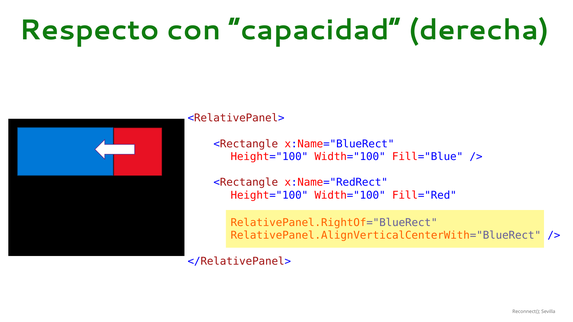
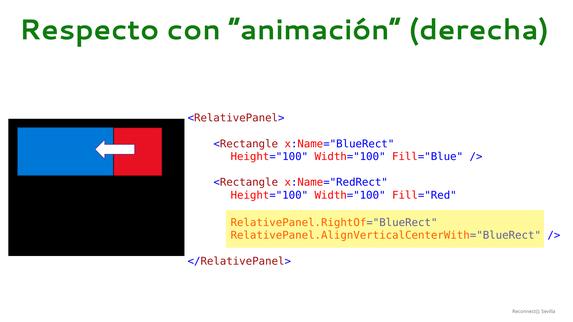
capacidad: capacidad -> animación
